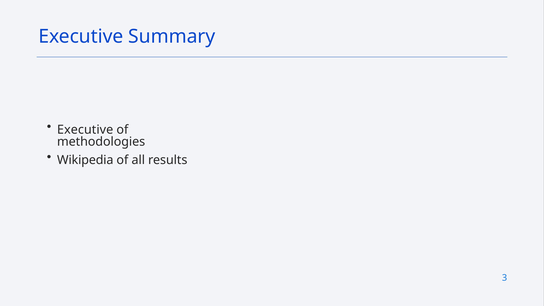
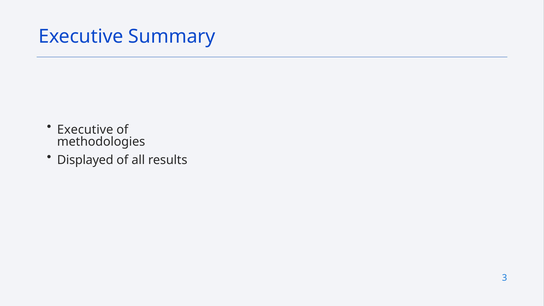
Wikipedia: Wikipedia -> Displayed
